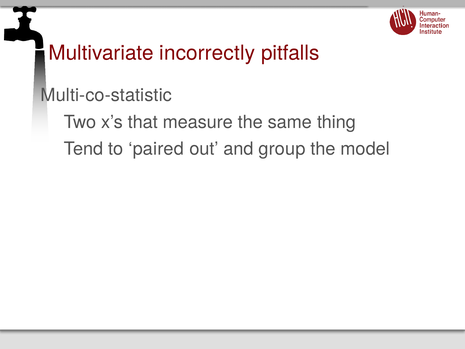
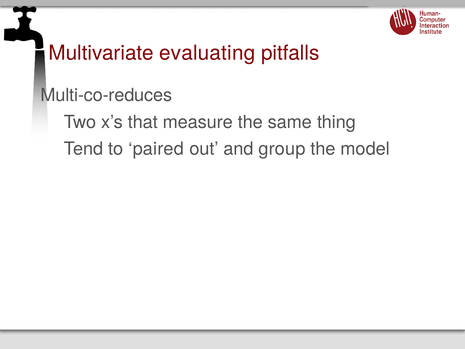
incorrectly: incorrectly -> evaluating
Multi-co-statistic: Multi-co-statistic -> Multi-co-reduces
